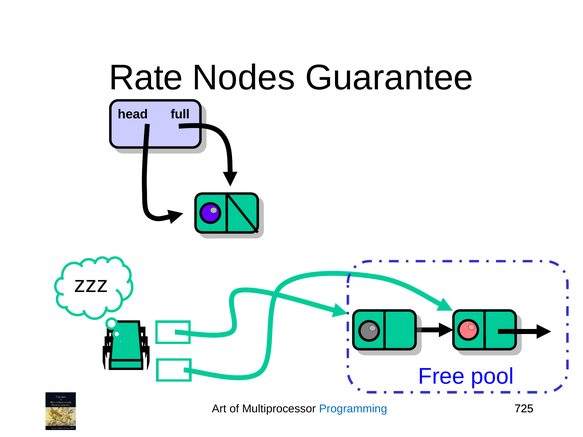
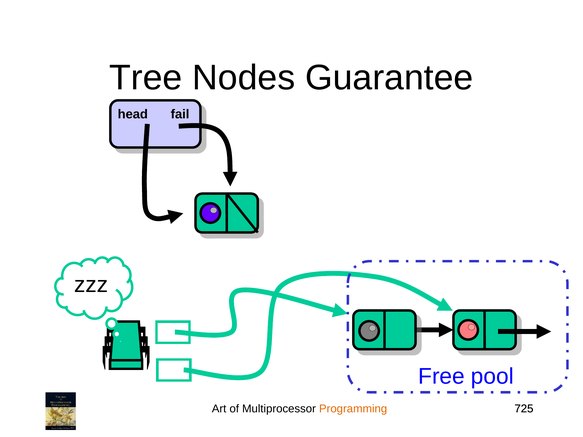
Rate: Rate -> Tree
full: full -> fail
Programming colour: blue -> orange
